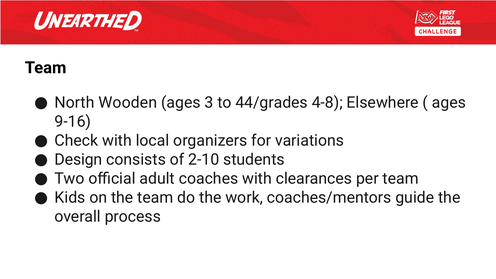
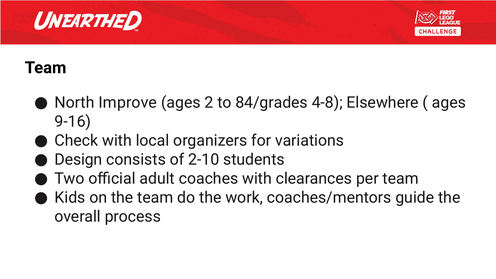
Wooden: Wooden -> Improve
3: 3 -> 2
44/grades: 44/grades -> 84/grades
